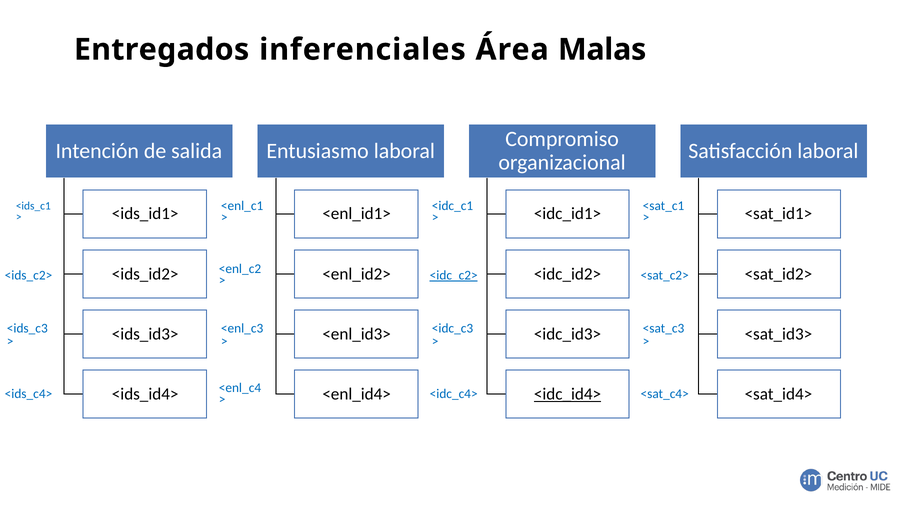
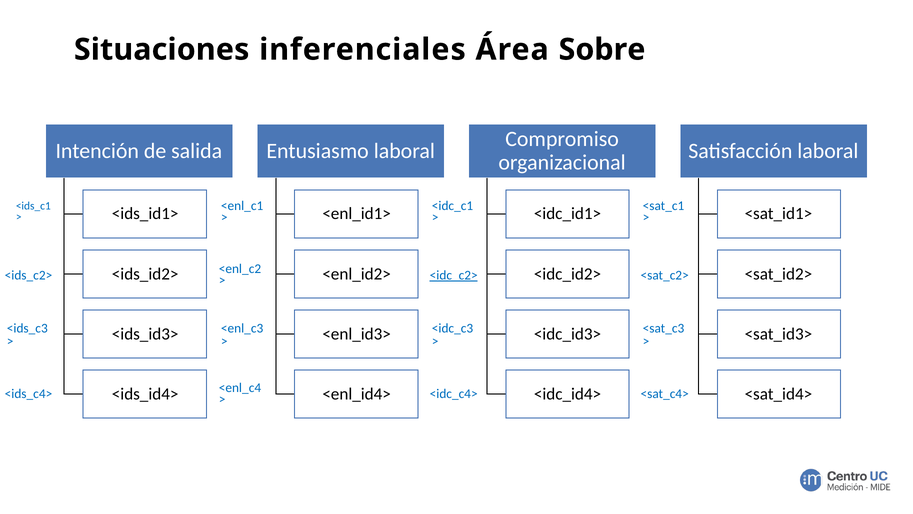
Entregados: Entregados -> Situaciones
Malas: Malas -> Sobre
<idc_id4> underline: present -> none
